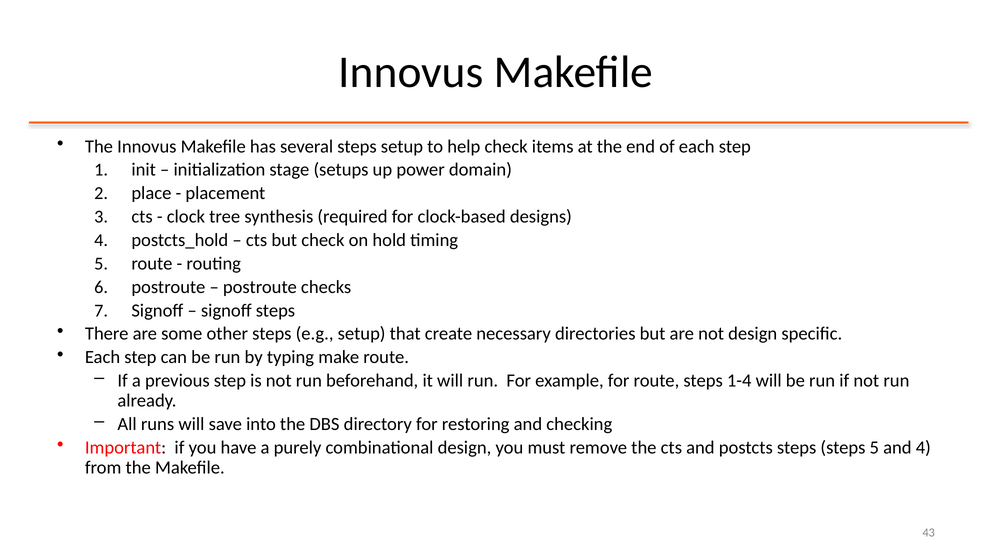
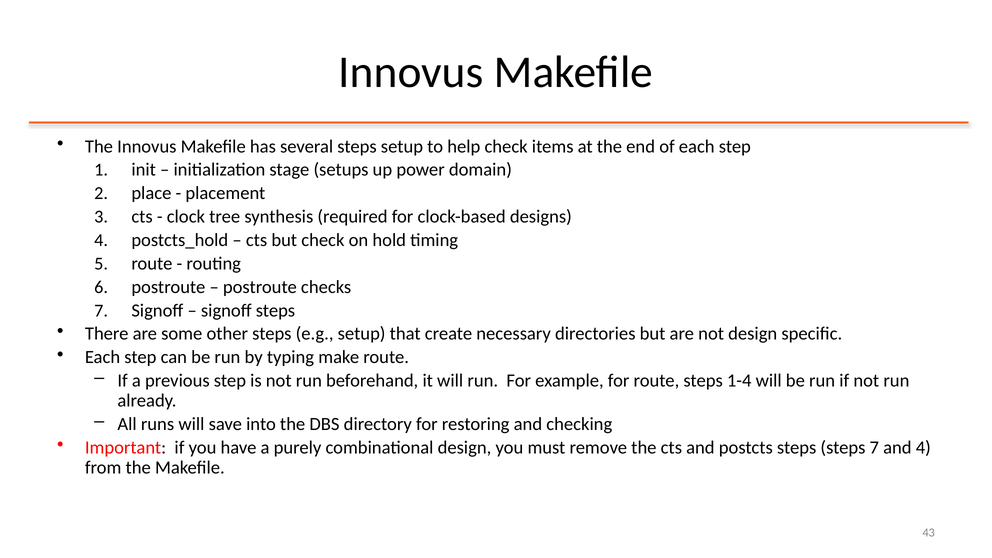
steps 5: 5 -> 7
